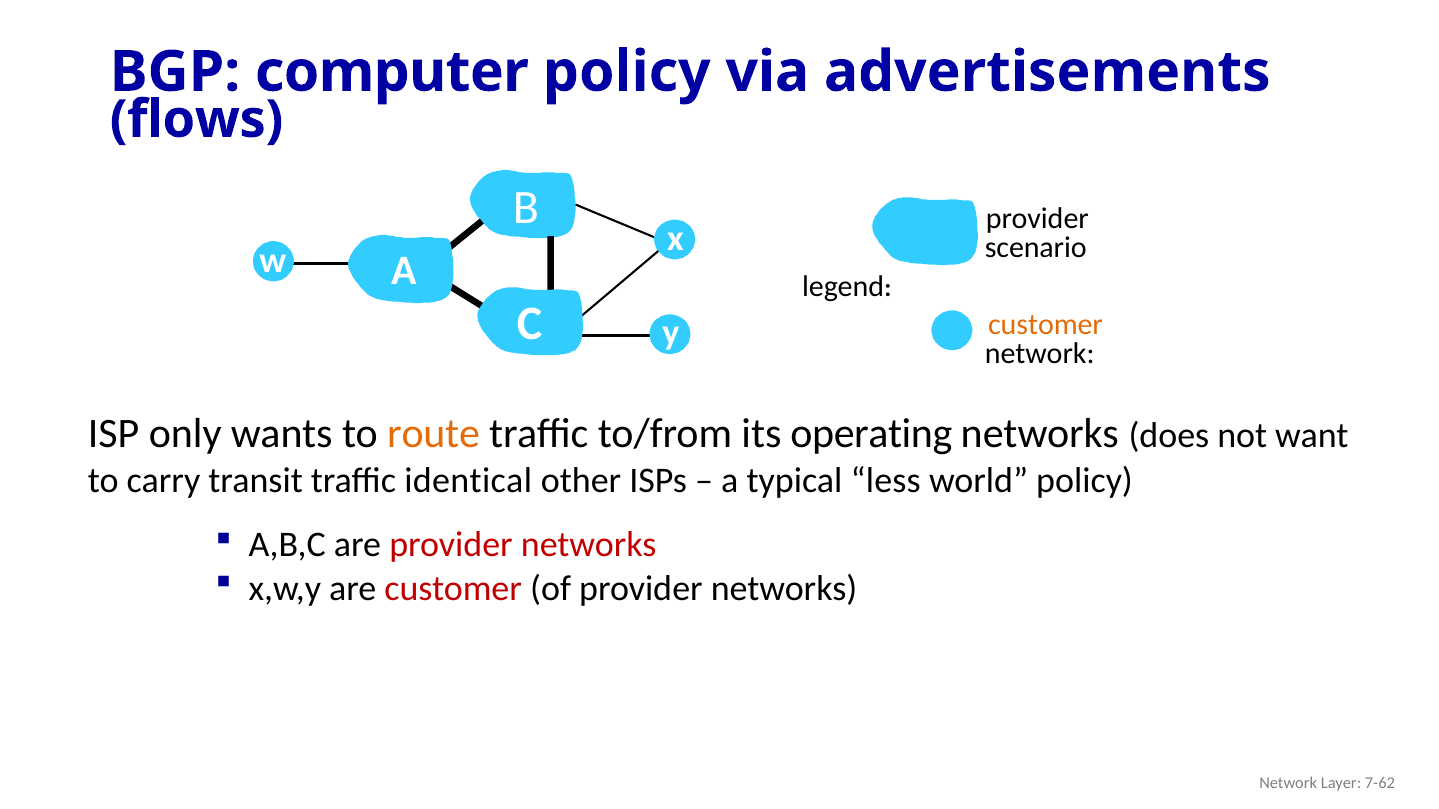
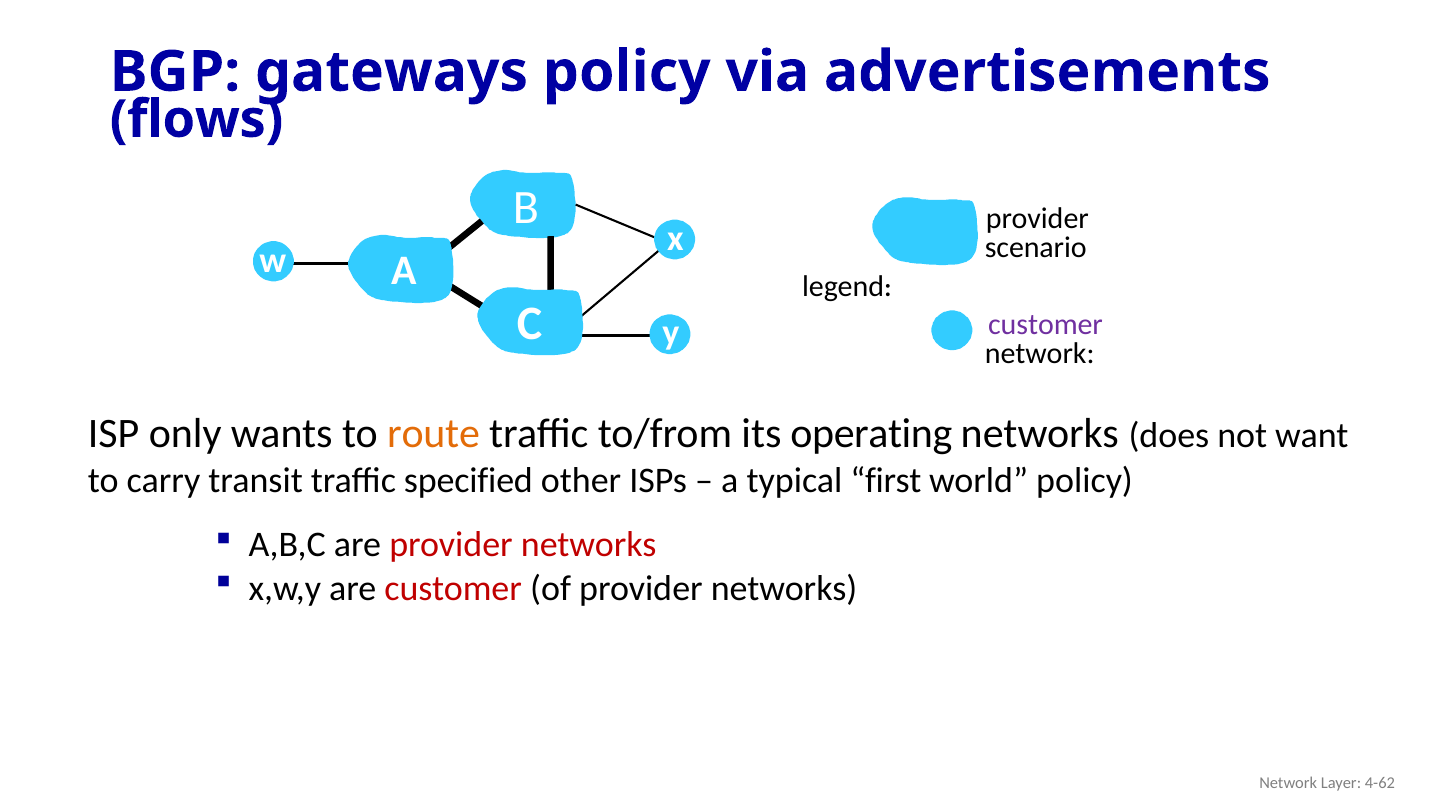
computer: computer -> gateways
customer at (1046, 325) colour: orange -> purple
identical: identical -> specified
less: less -> first
7-62: 7-62 -> 4-62
